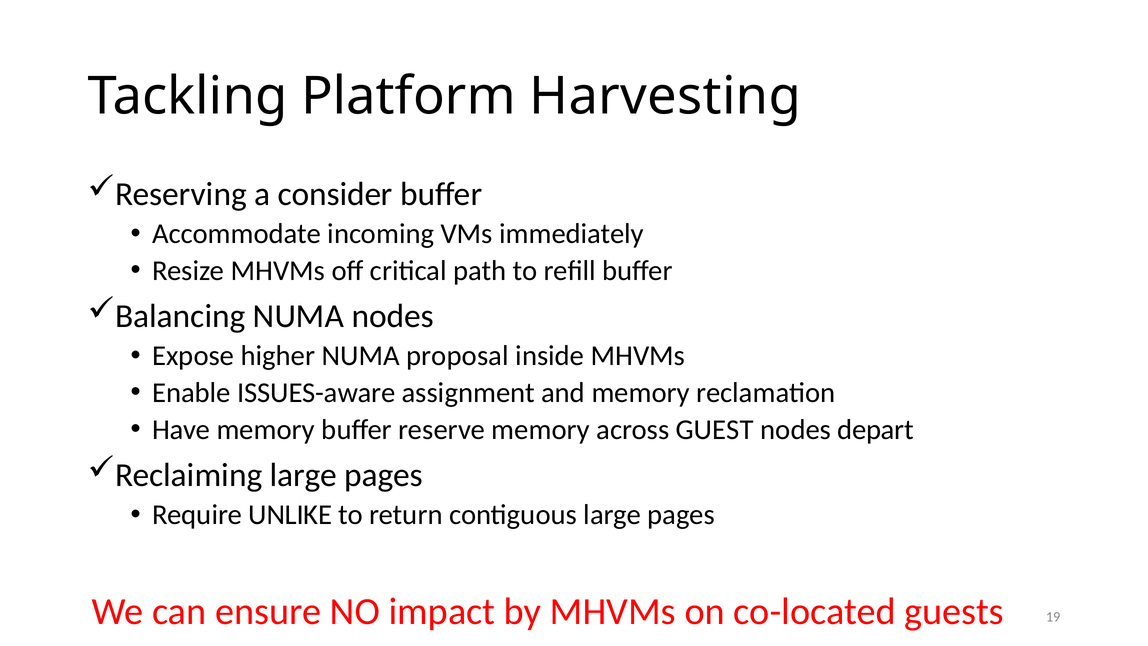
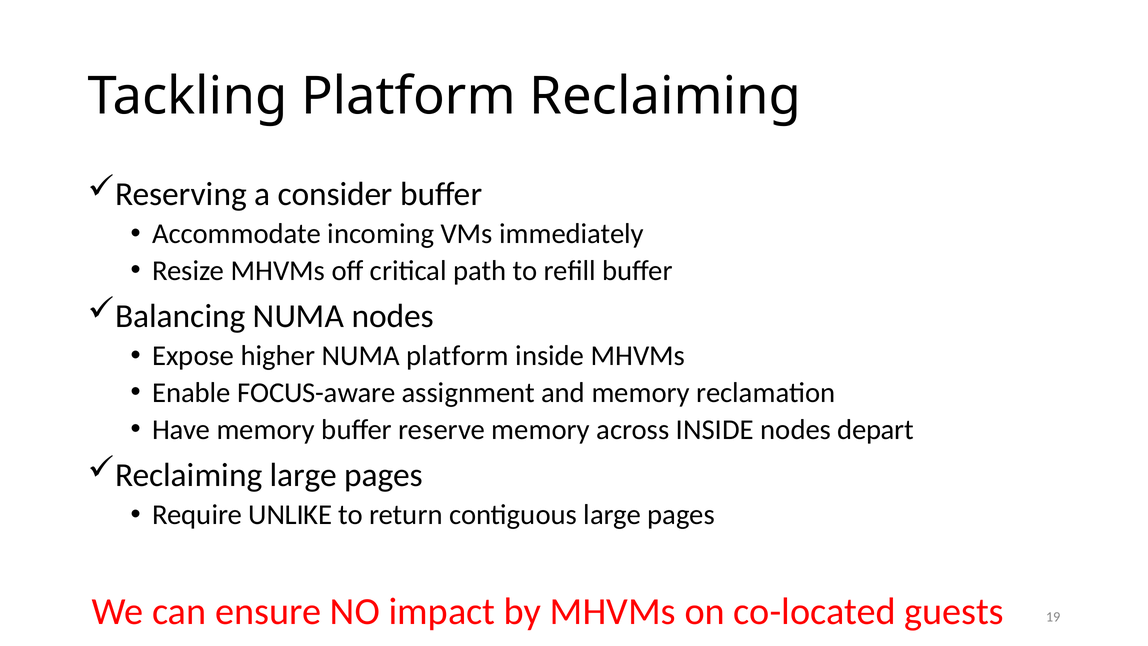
Platform Harvesting: Harvesting -> Reclaiming
NUMA proposal: proposal -> platform
ISSUES-aware: ISSUES-aware -> FOCUS-aware
across GUEST: GUEST -> INSIDE
